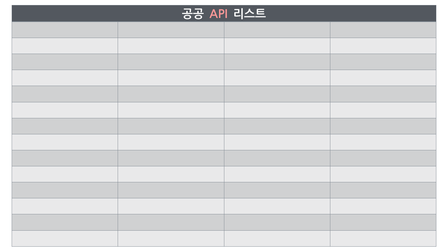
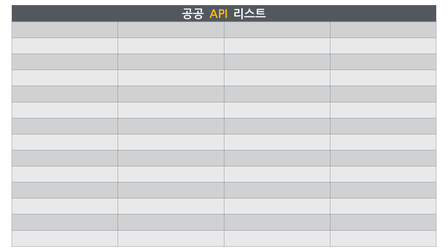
API colour: pink -> yellow
